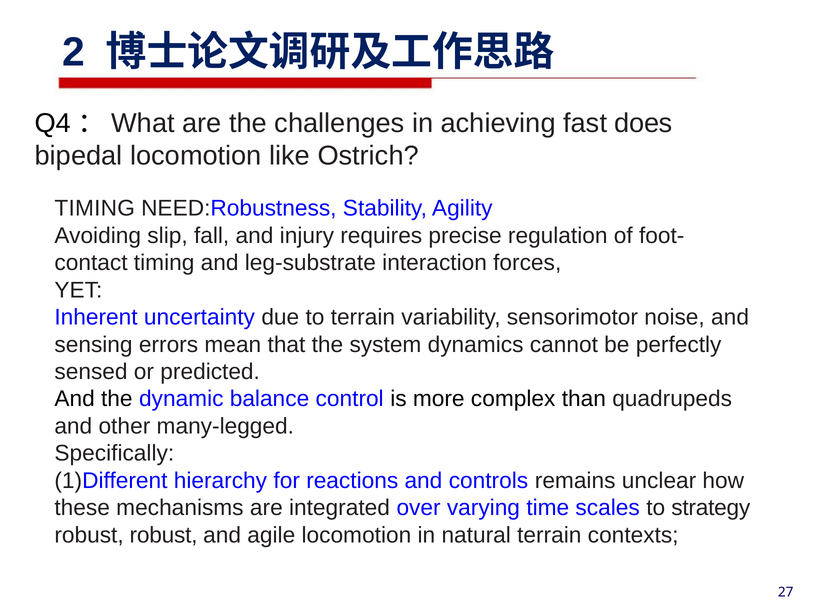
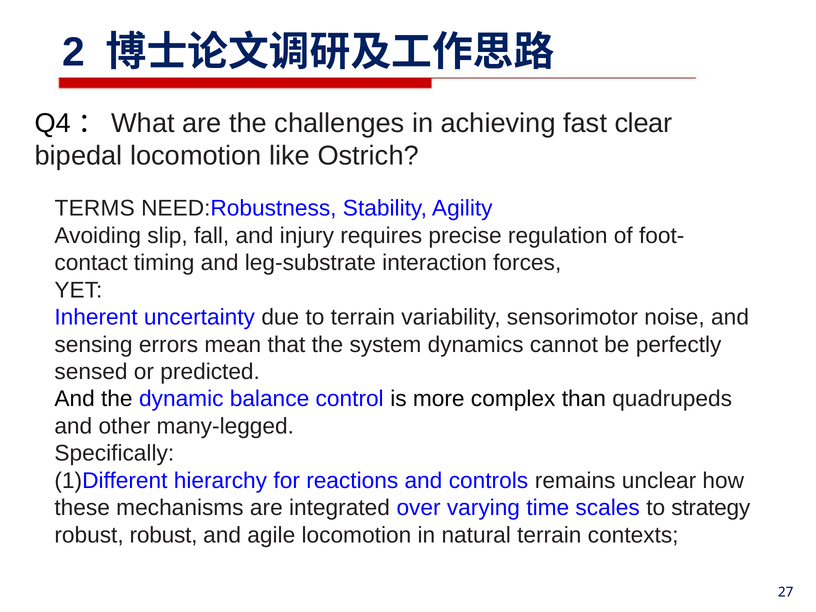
does: does -> clear
TIMING at (95, 208): TIMING -> TERMS
